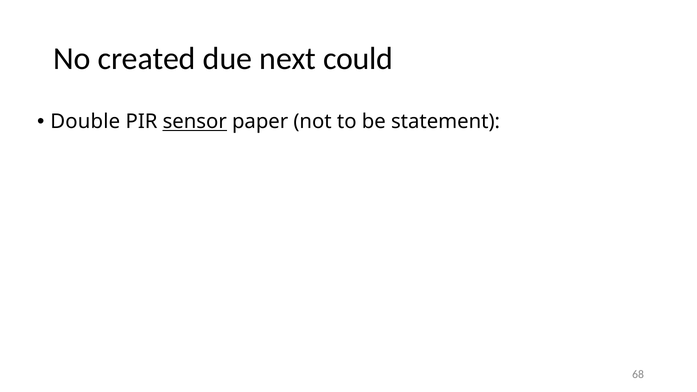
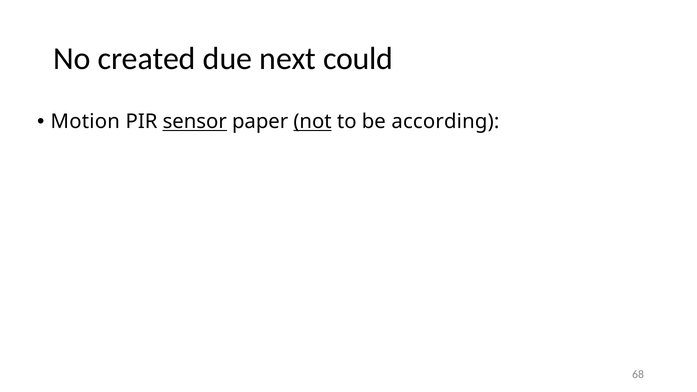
Double: Double -> Motion
not underline: none -> present
statement: statement -> according
